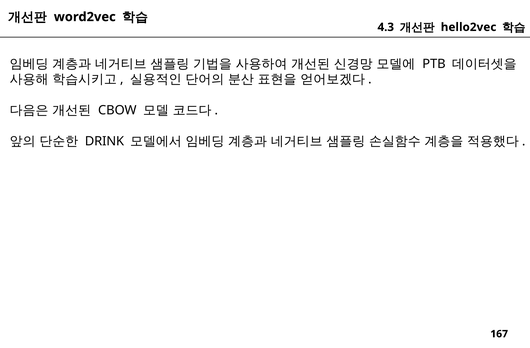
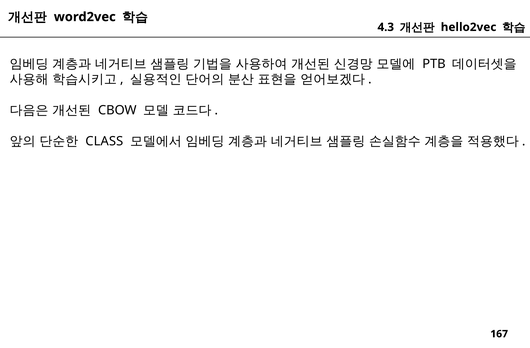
DRINK: DRINK -> CLASS
